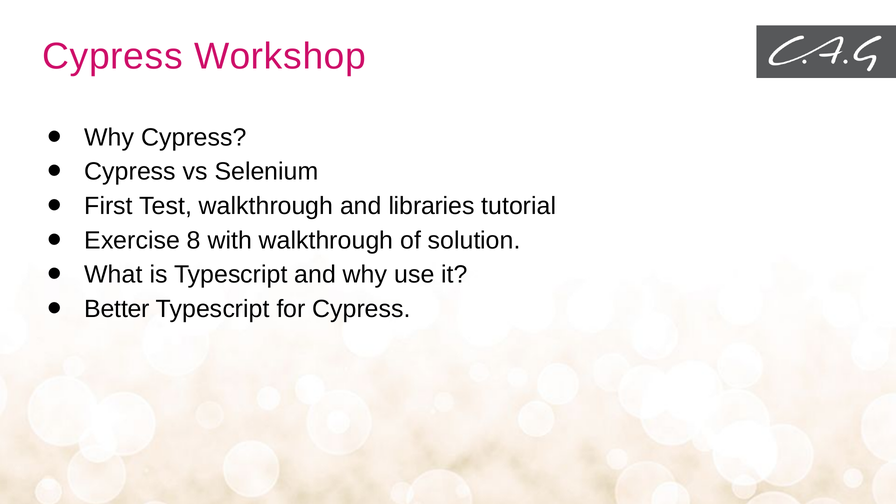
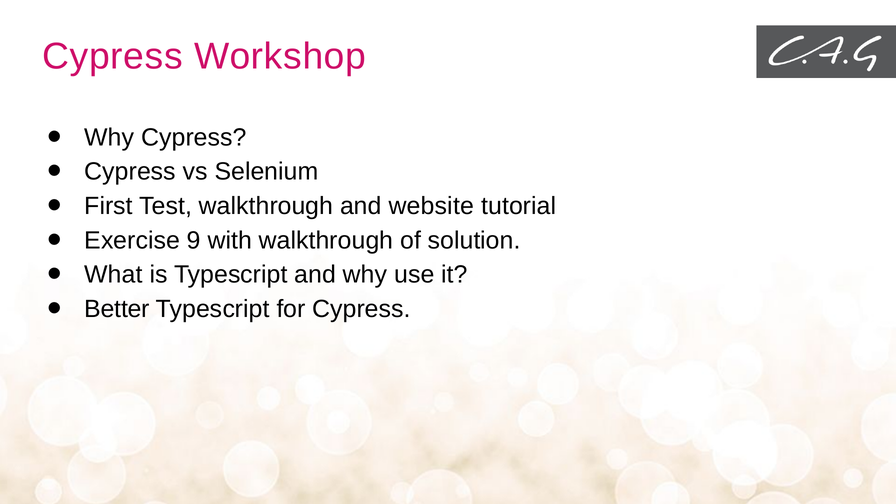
libraries: libraries -> website
8: 8 -> 9
